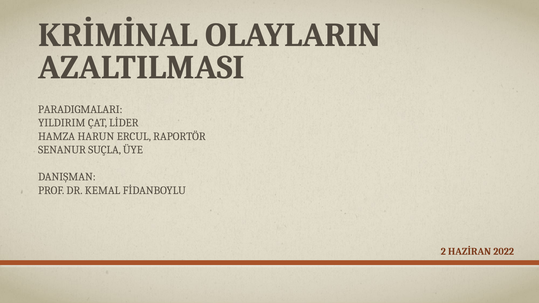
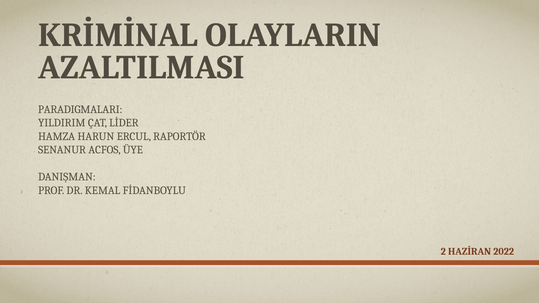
SUÇLA: SUÇLA -> ACFOS
